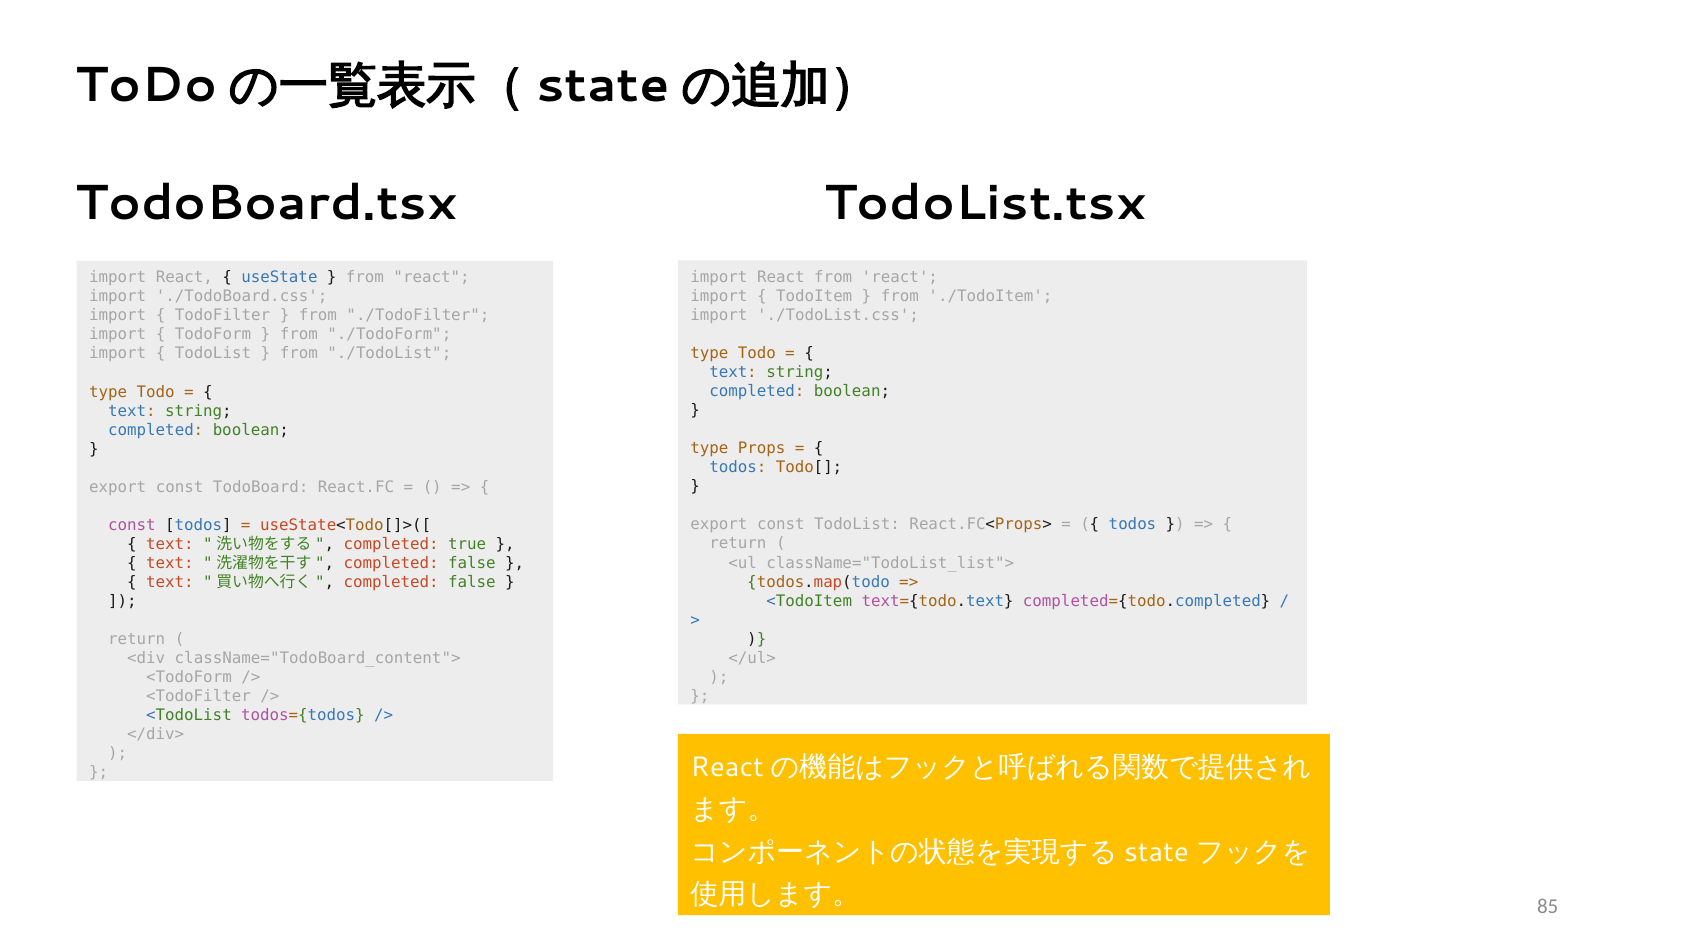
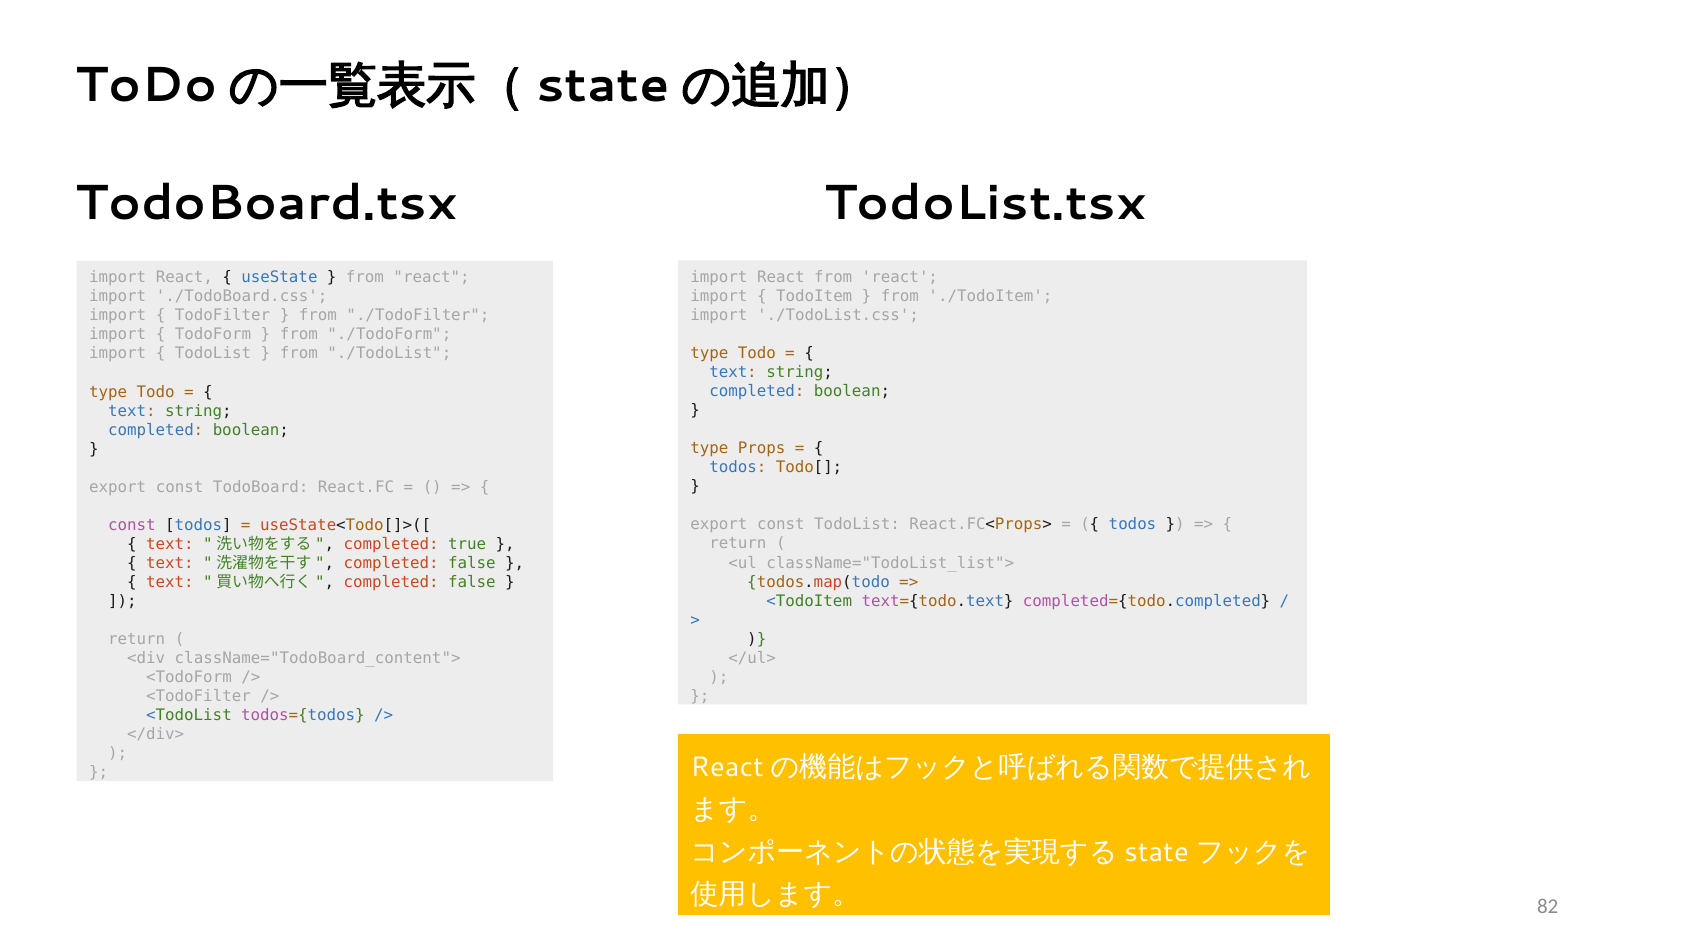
85: 85 -> 82
